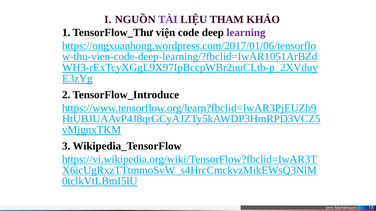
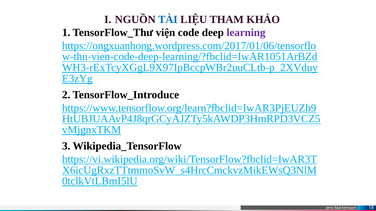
TÀI colour: purple -> blue
